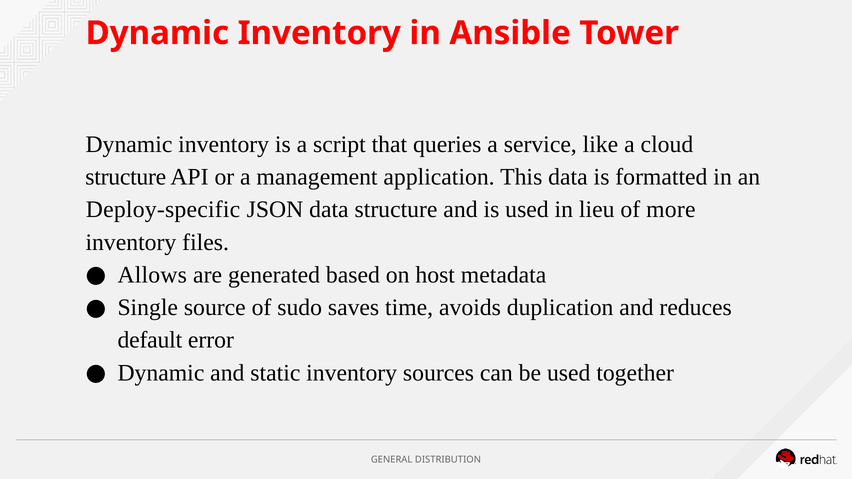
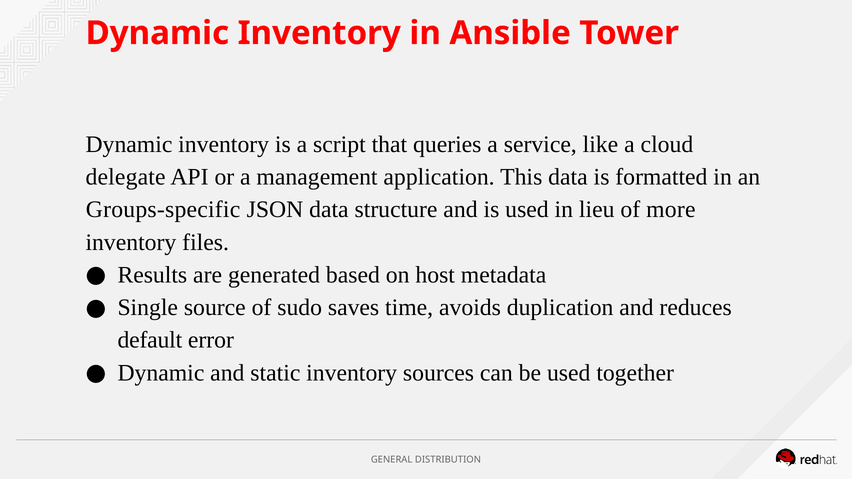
structure at (126, 177): structure -> delegate
Deploy-specific: Deploy-specific -> Groups-specific
Allows: Allows -> Results
